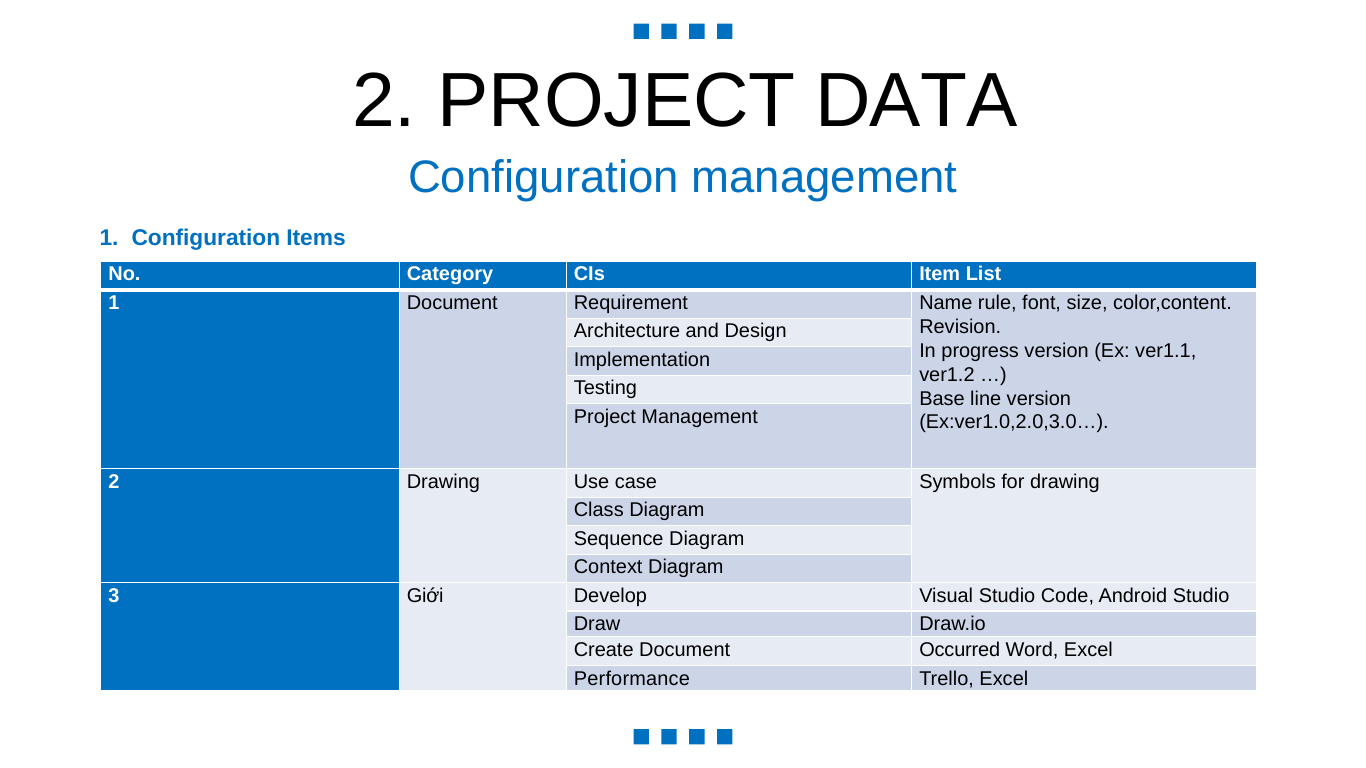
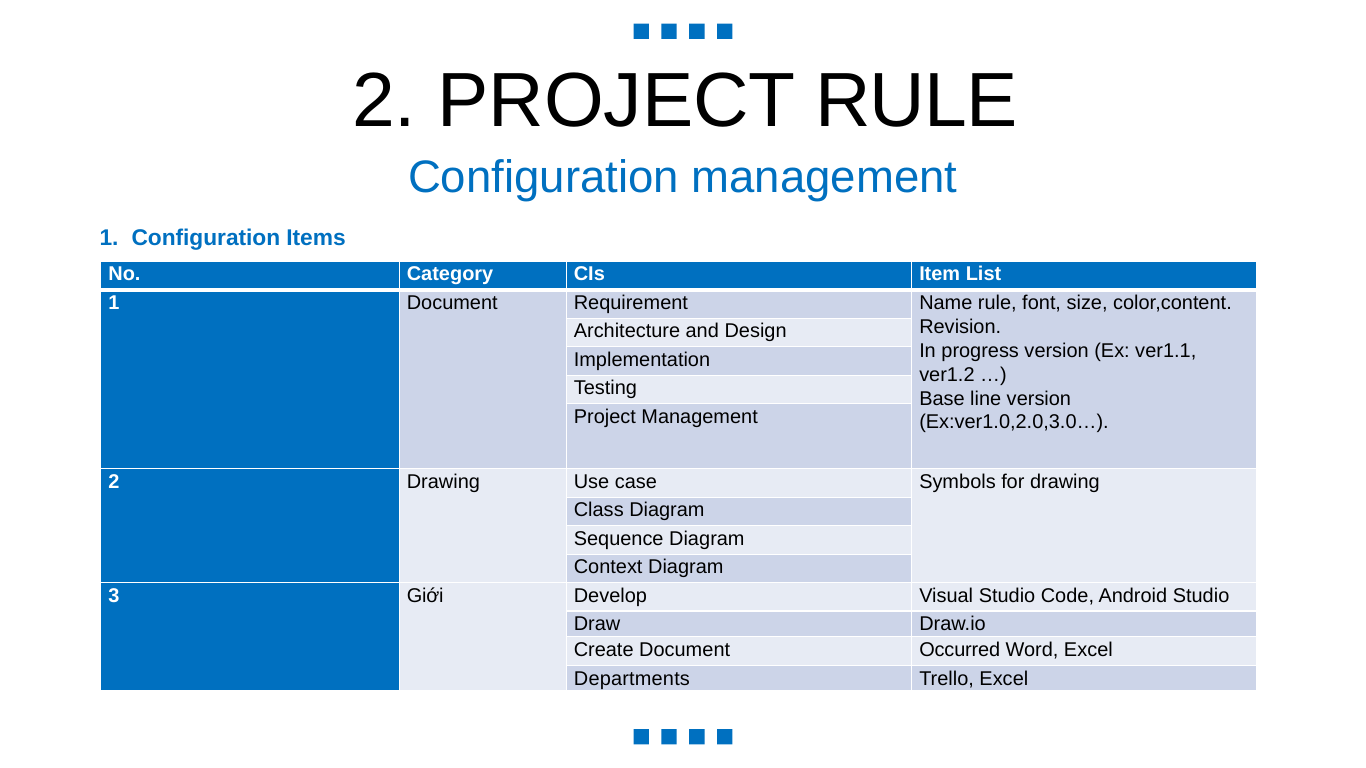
PROJECT DATA: DATA -> RULE
Performance: Performance -> Departments
